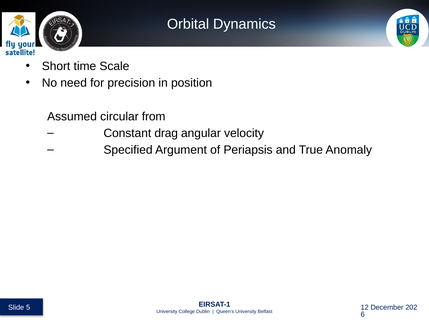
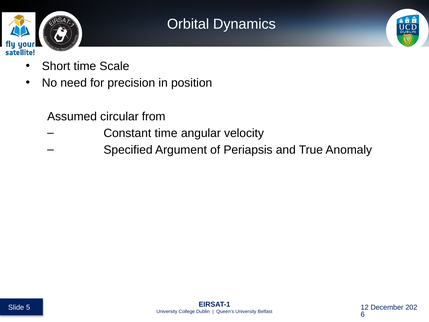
Constant drag: drag -> time
